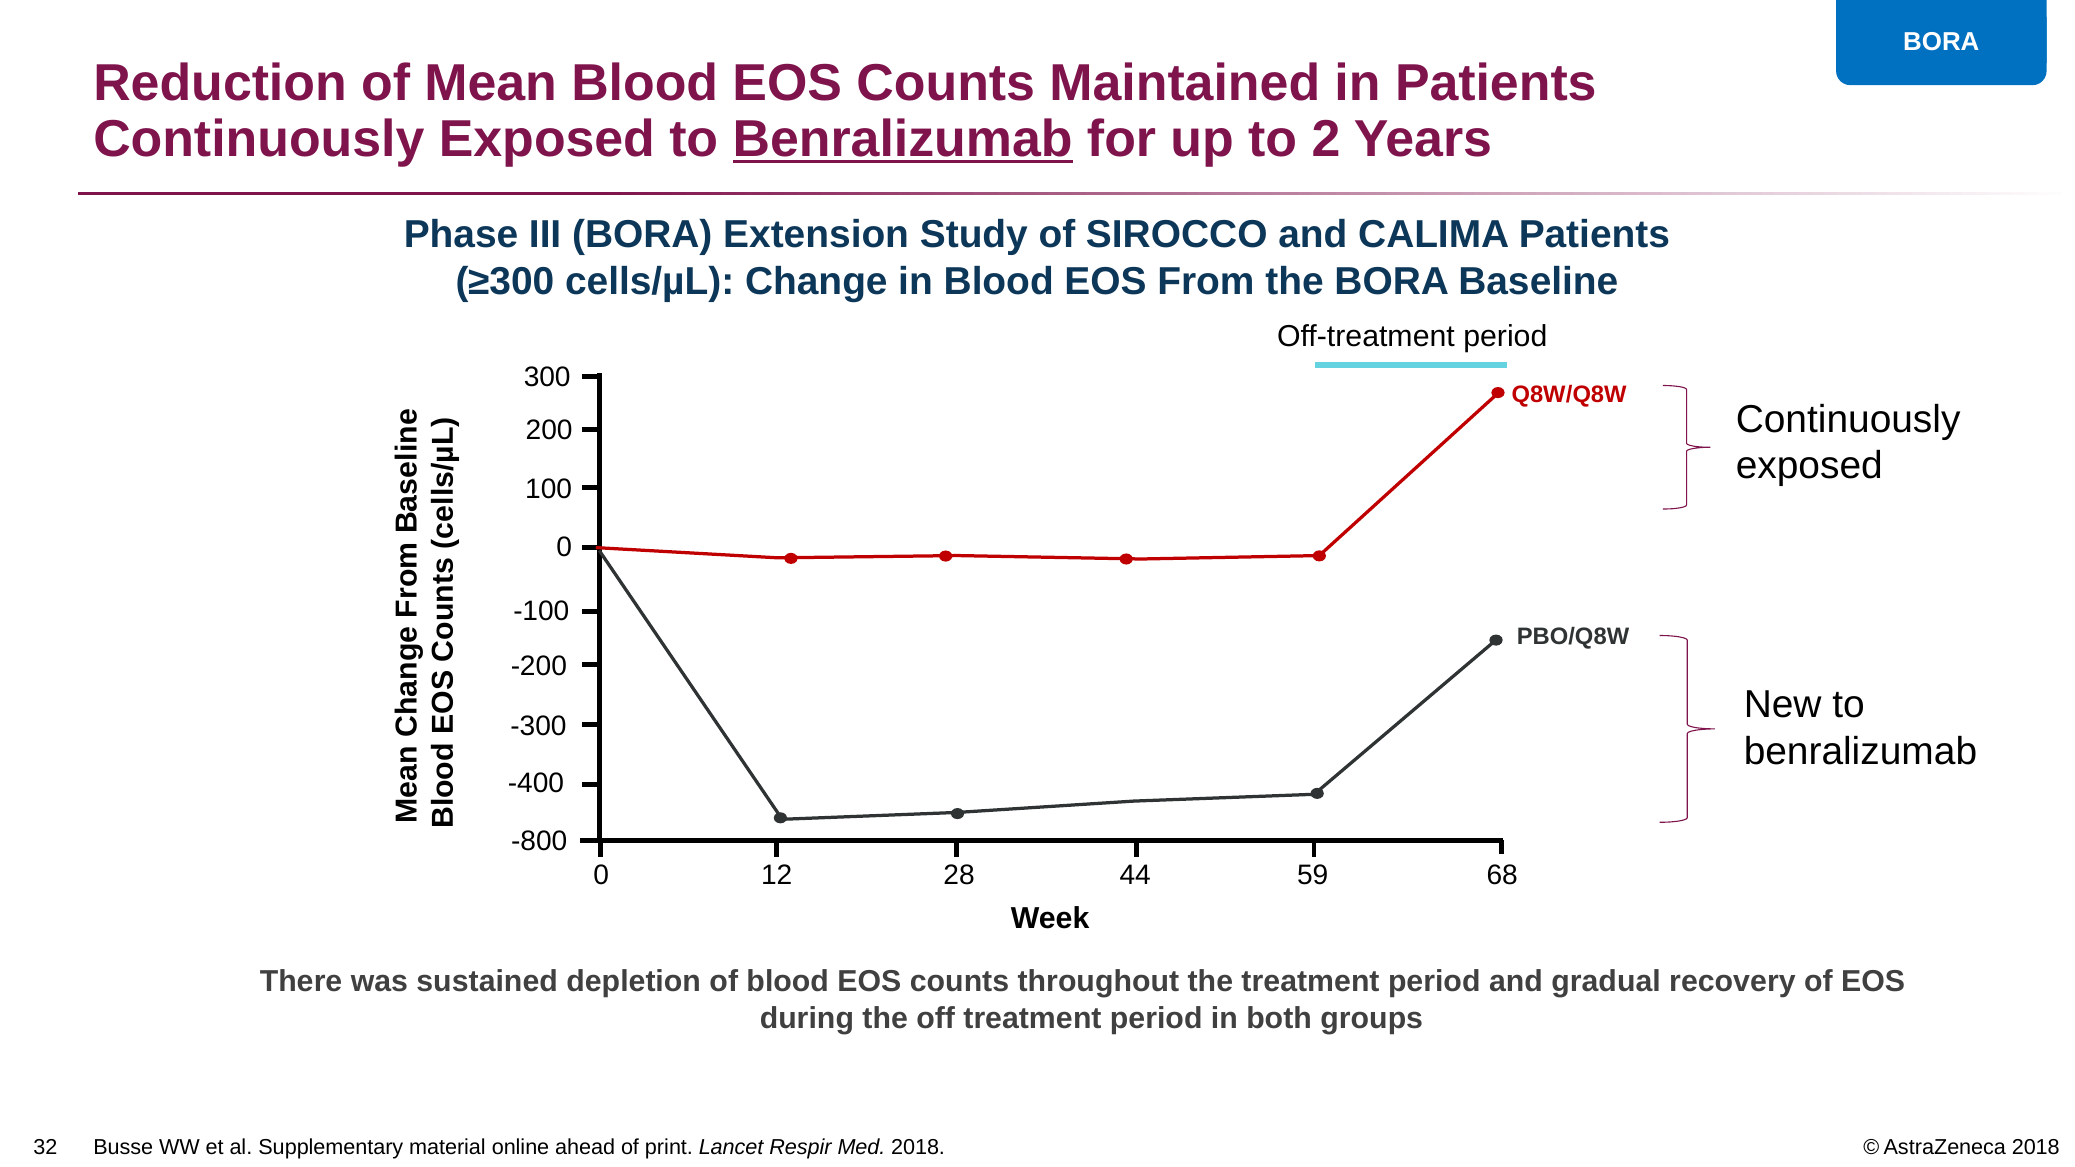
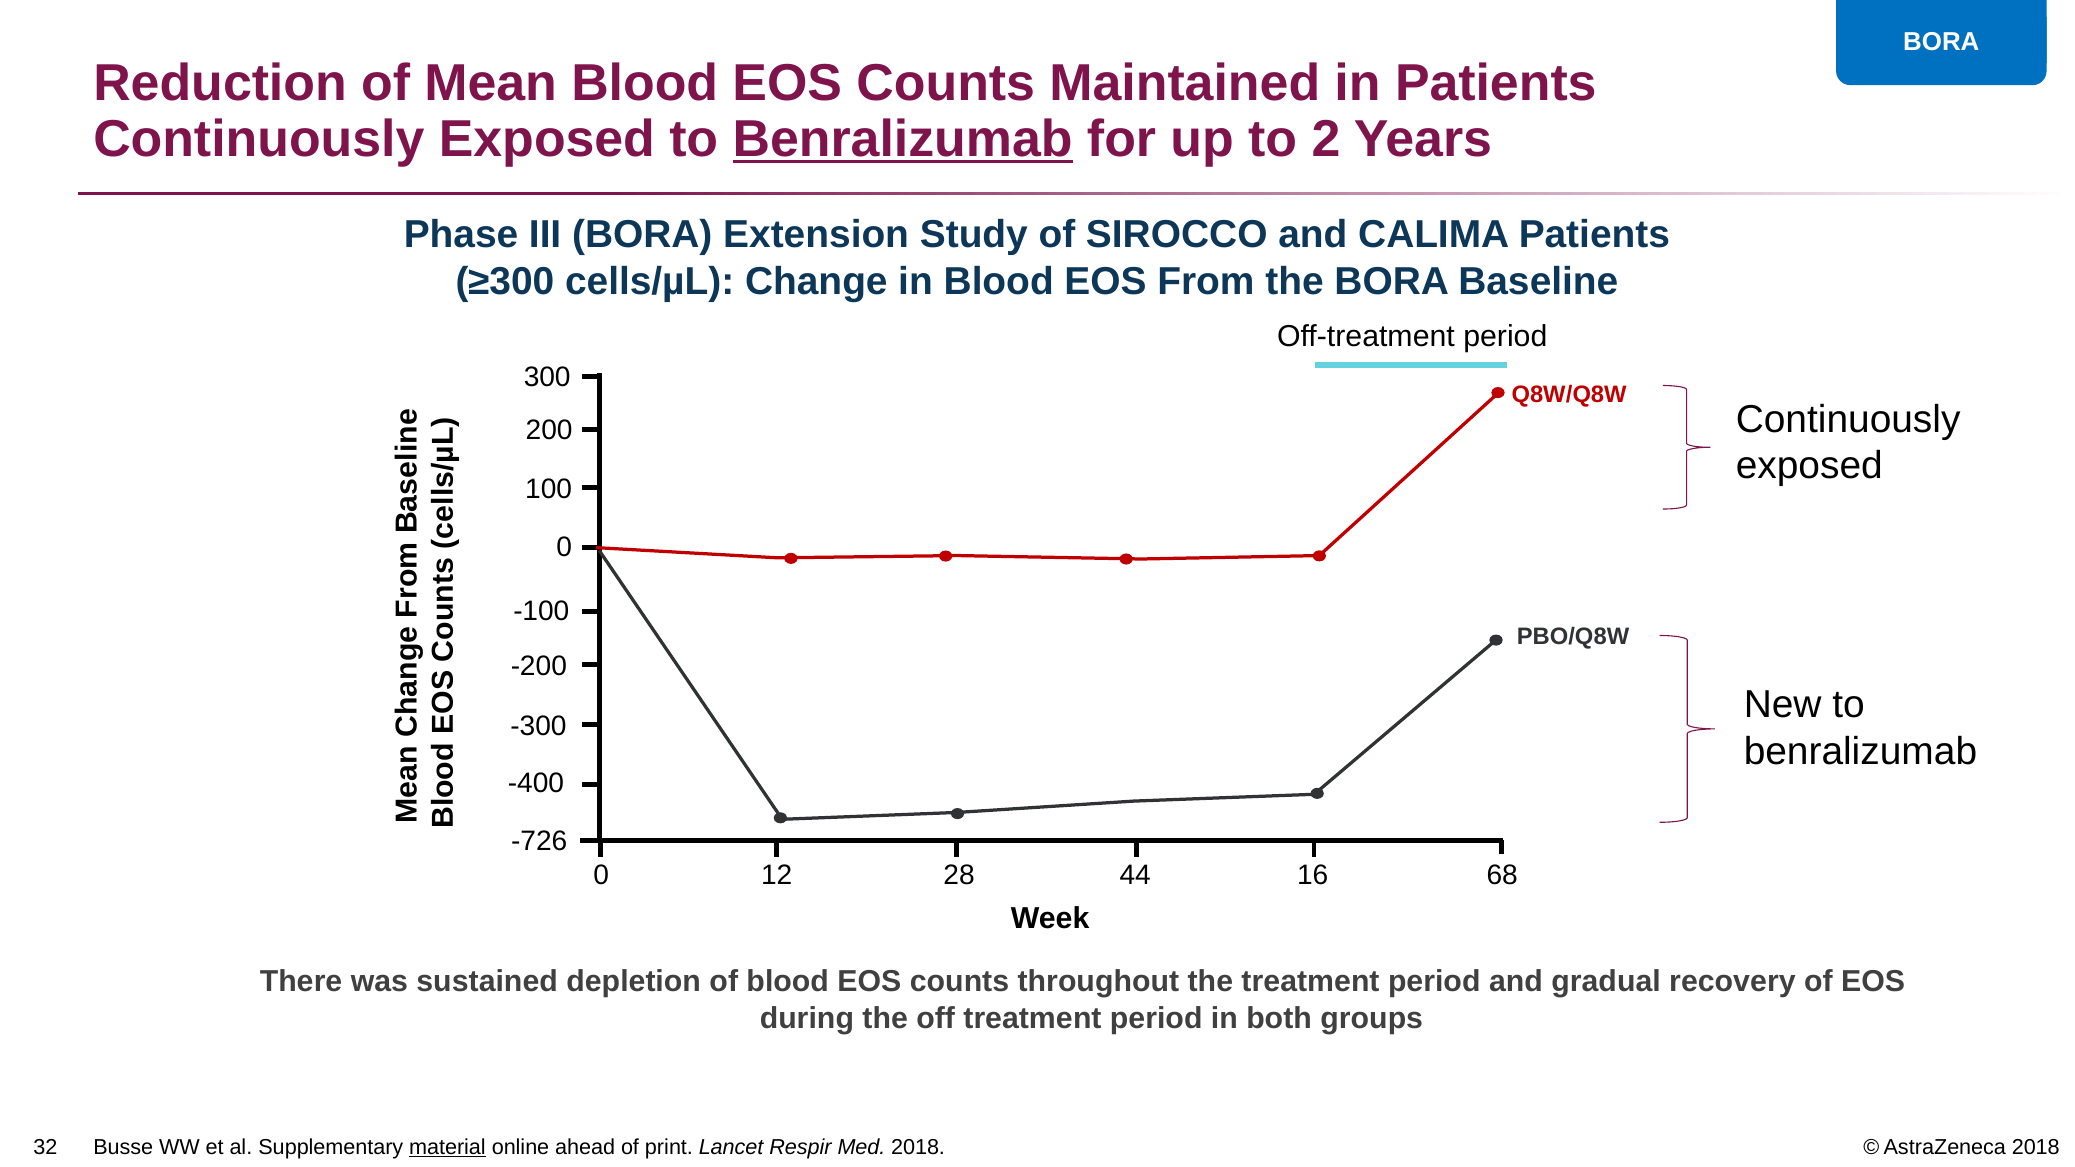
-800: -800 -> -726
59: 59 -> 16
material underline: none -> present
